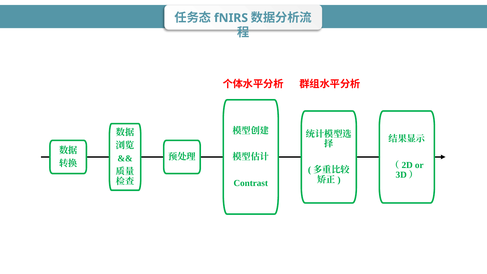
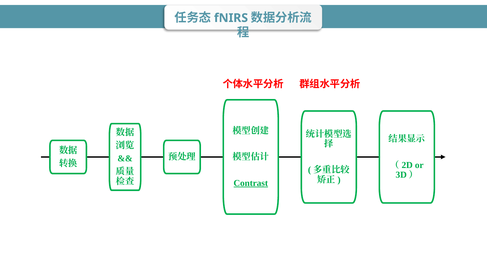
Contrast underline: none -> present
